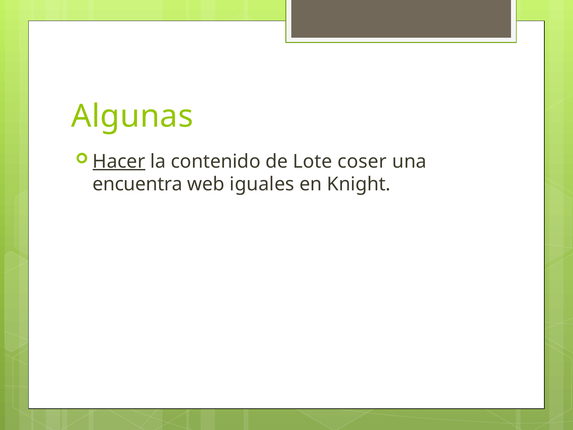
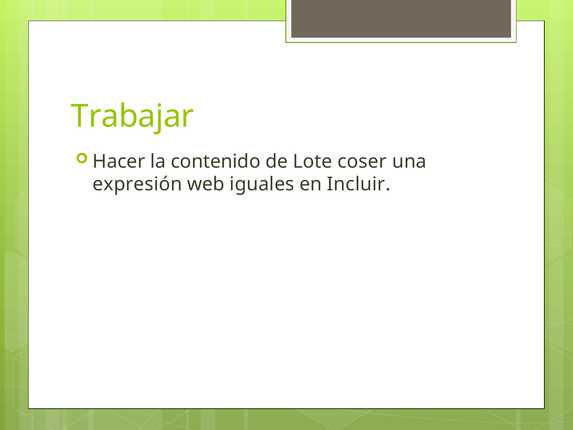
Algunas: Algunas -> Trabajar
Hacer underline: present -> none
encuentra: encuentra -> expresión
Knight: Knight -> Incluir
